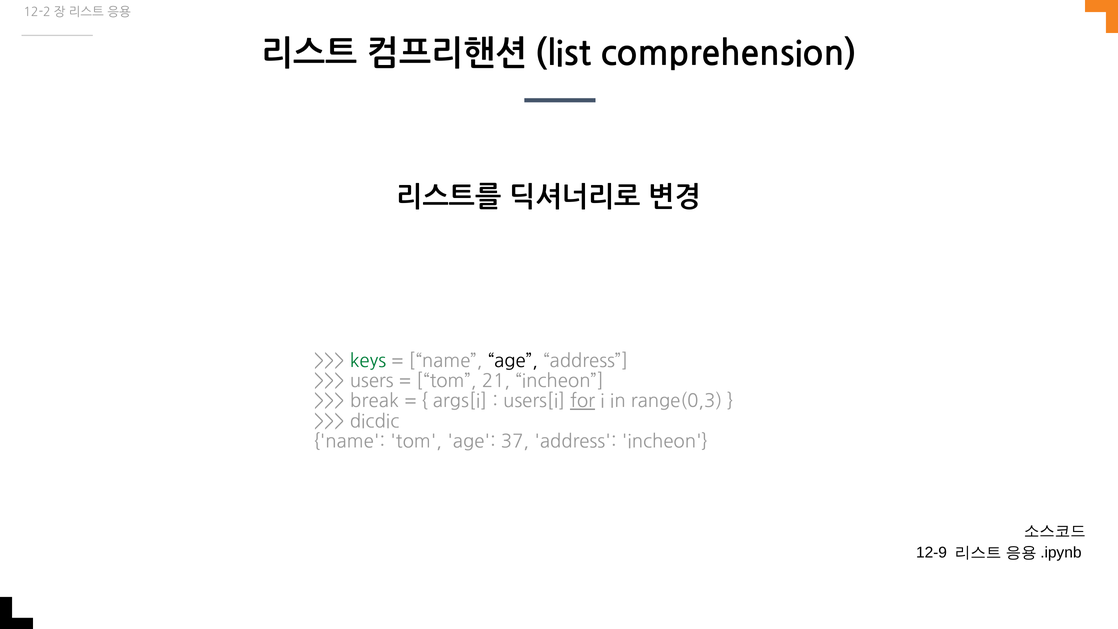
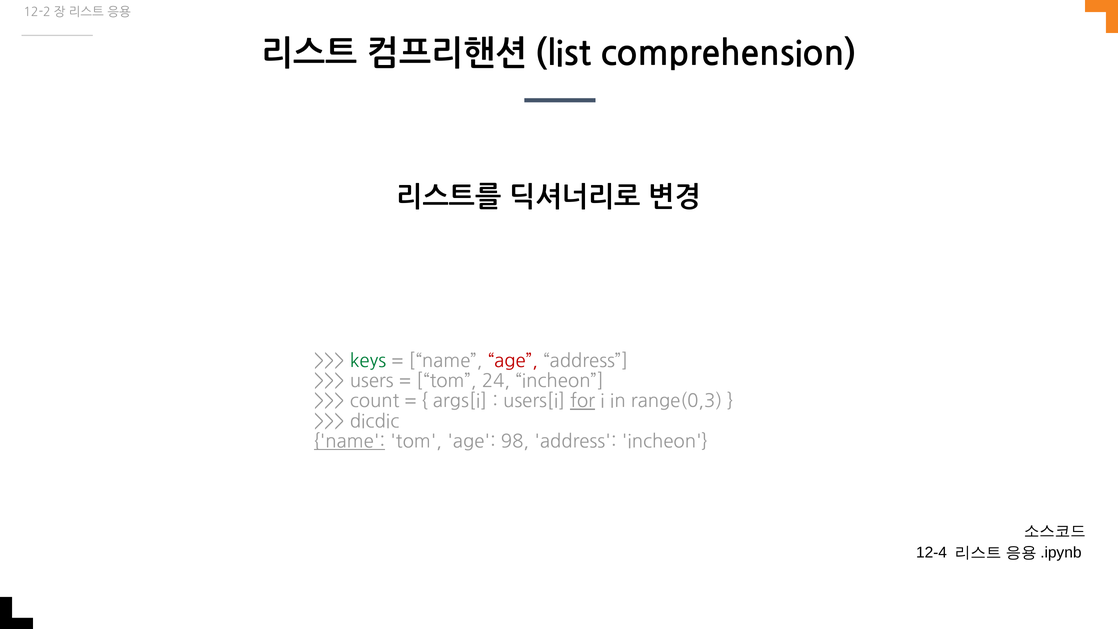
age at (513, 361) colour: black -> red
21: 21 -> 24
break: break -> count
name at (350, 441) underline: none -> present
37: 37 -> 98
12-9: 12-9 -> 12-4
